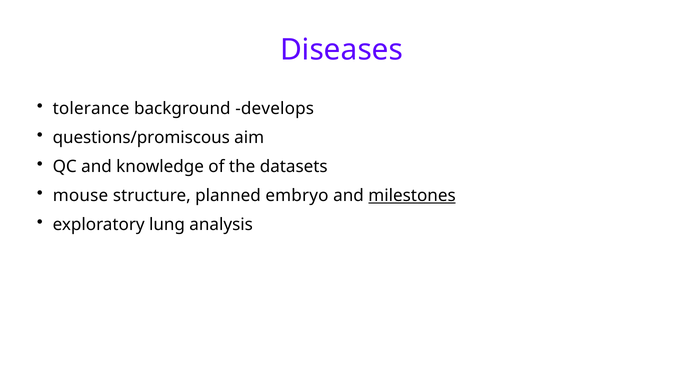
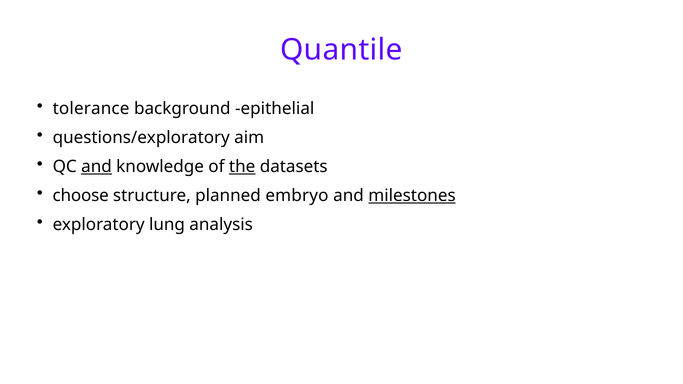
Diseases: Diseases -> Quantile
develops: develops -> epithelial
questions/promiscous: questions/promiscous -> questions/exploratory
and at (96, 167) underline: none -> present
the underline: none -> present
mouse: mouse -> choose
